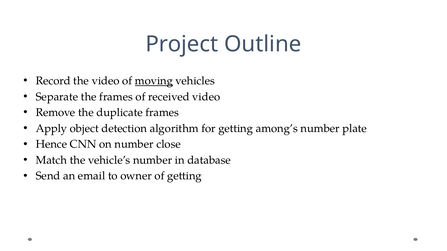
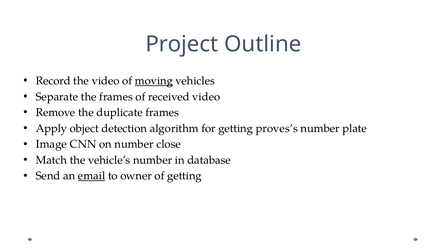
among’s: among’s -> proves’s
Hence: Hence -> Image
email underline: none -> present
